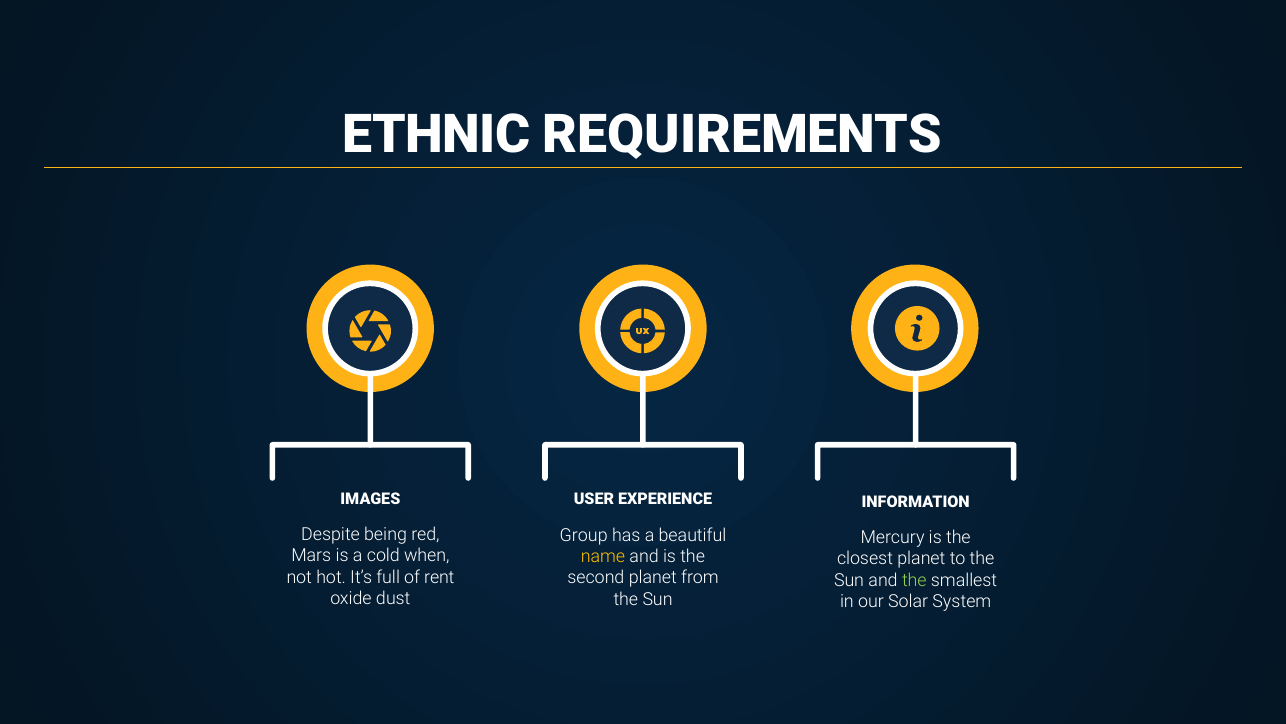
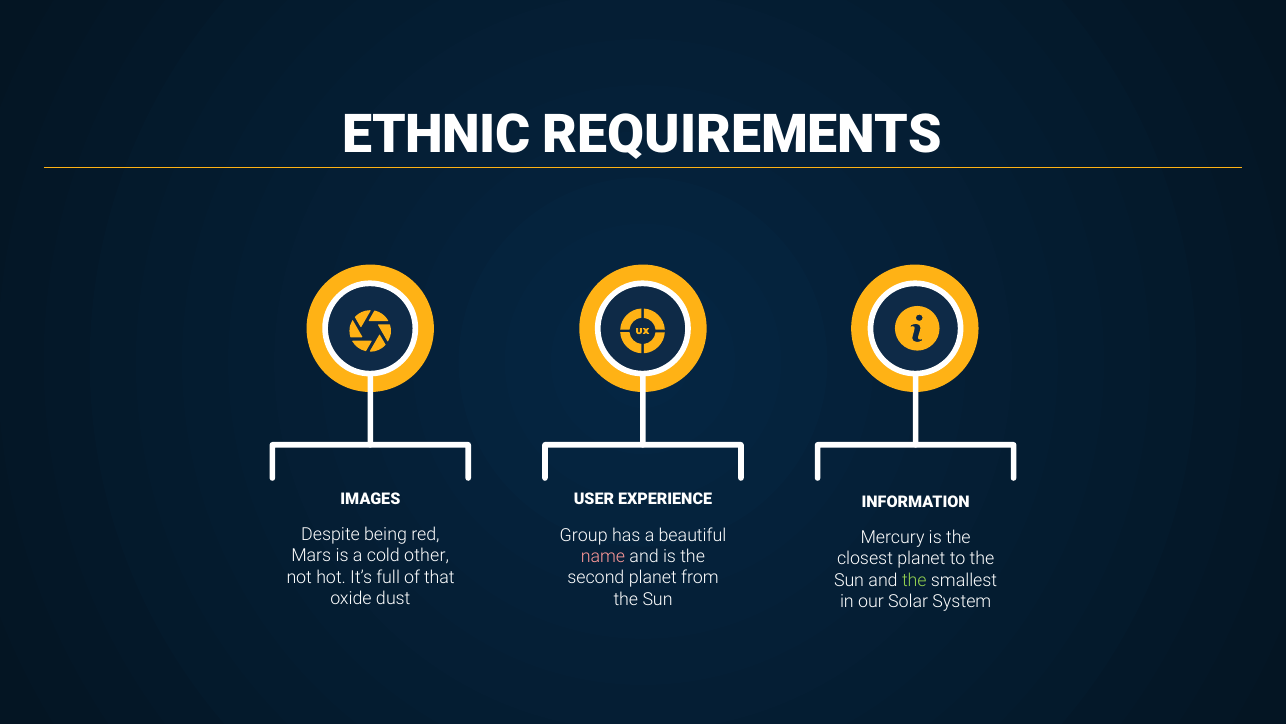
when: when -> other
name colour: yellow -> pink
rent: rent -> that
